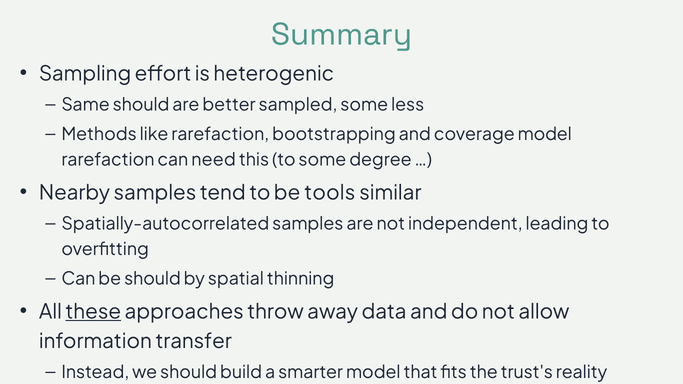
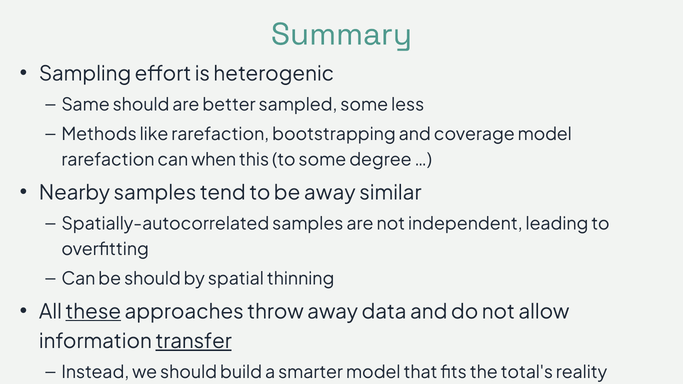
need: need -> when
be tools: tools -> away
transfer underline: none -> present
trust's: trust's -> total's
